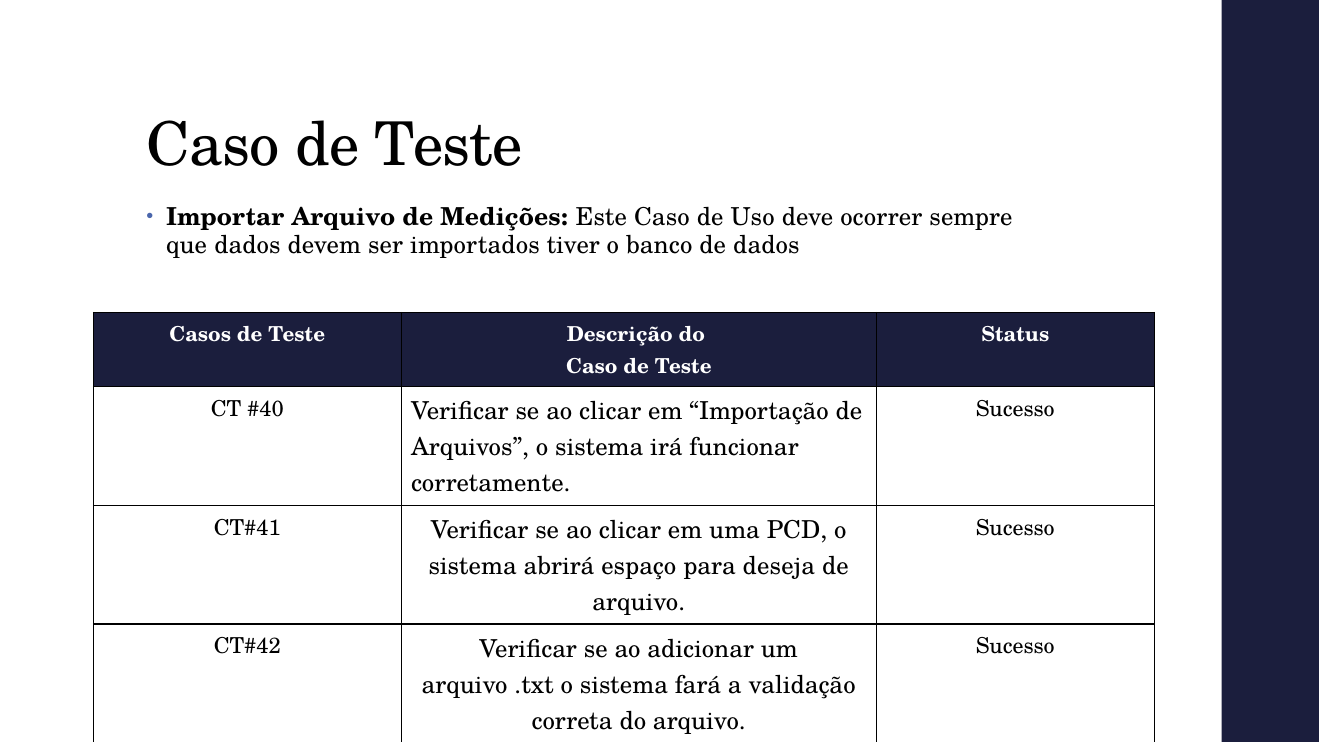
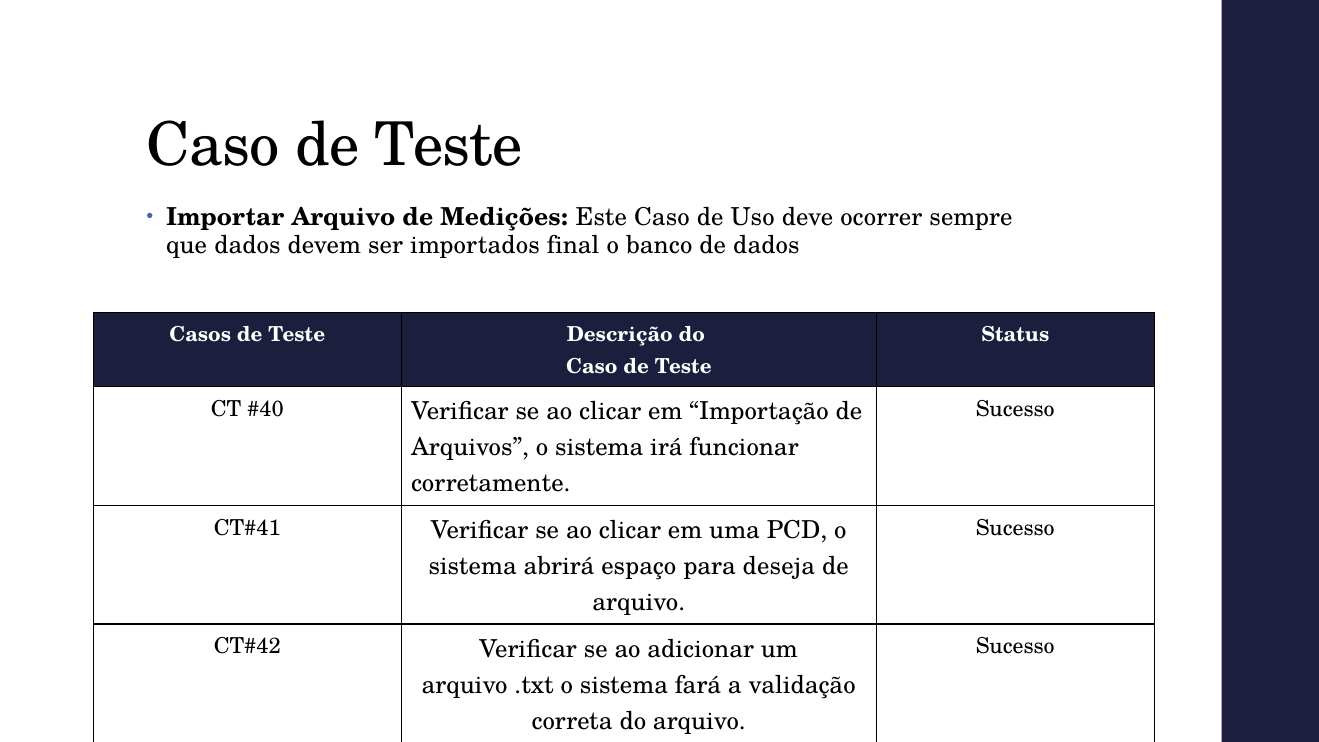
tiver: tiver -> final
